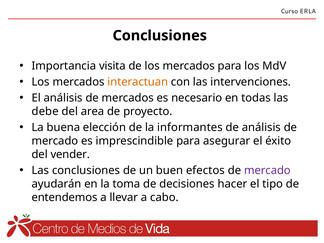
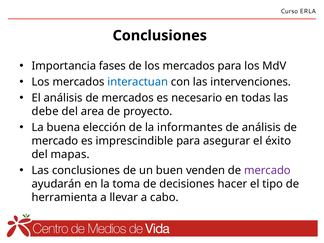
visita: visita -> fases
interactuan colour: orange -> blue
vender: vender -> mapas
efectos: efectos -> venden
entendemos: entendemos -> herramienta
